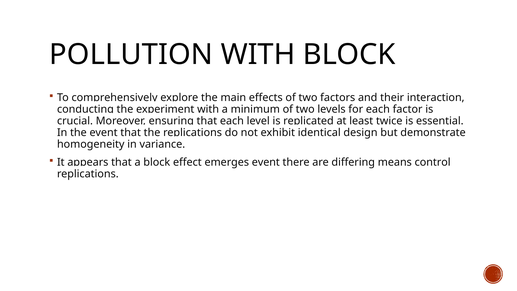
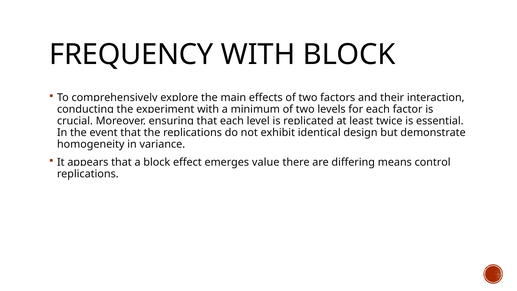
POLLUTION: POLLUTION -> FREQUENCY
emerges event: event -> value
